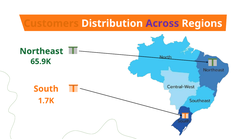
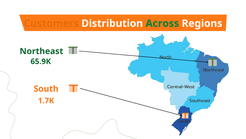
Across colour: purple -> green
